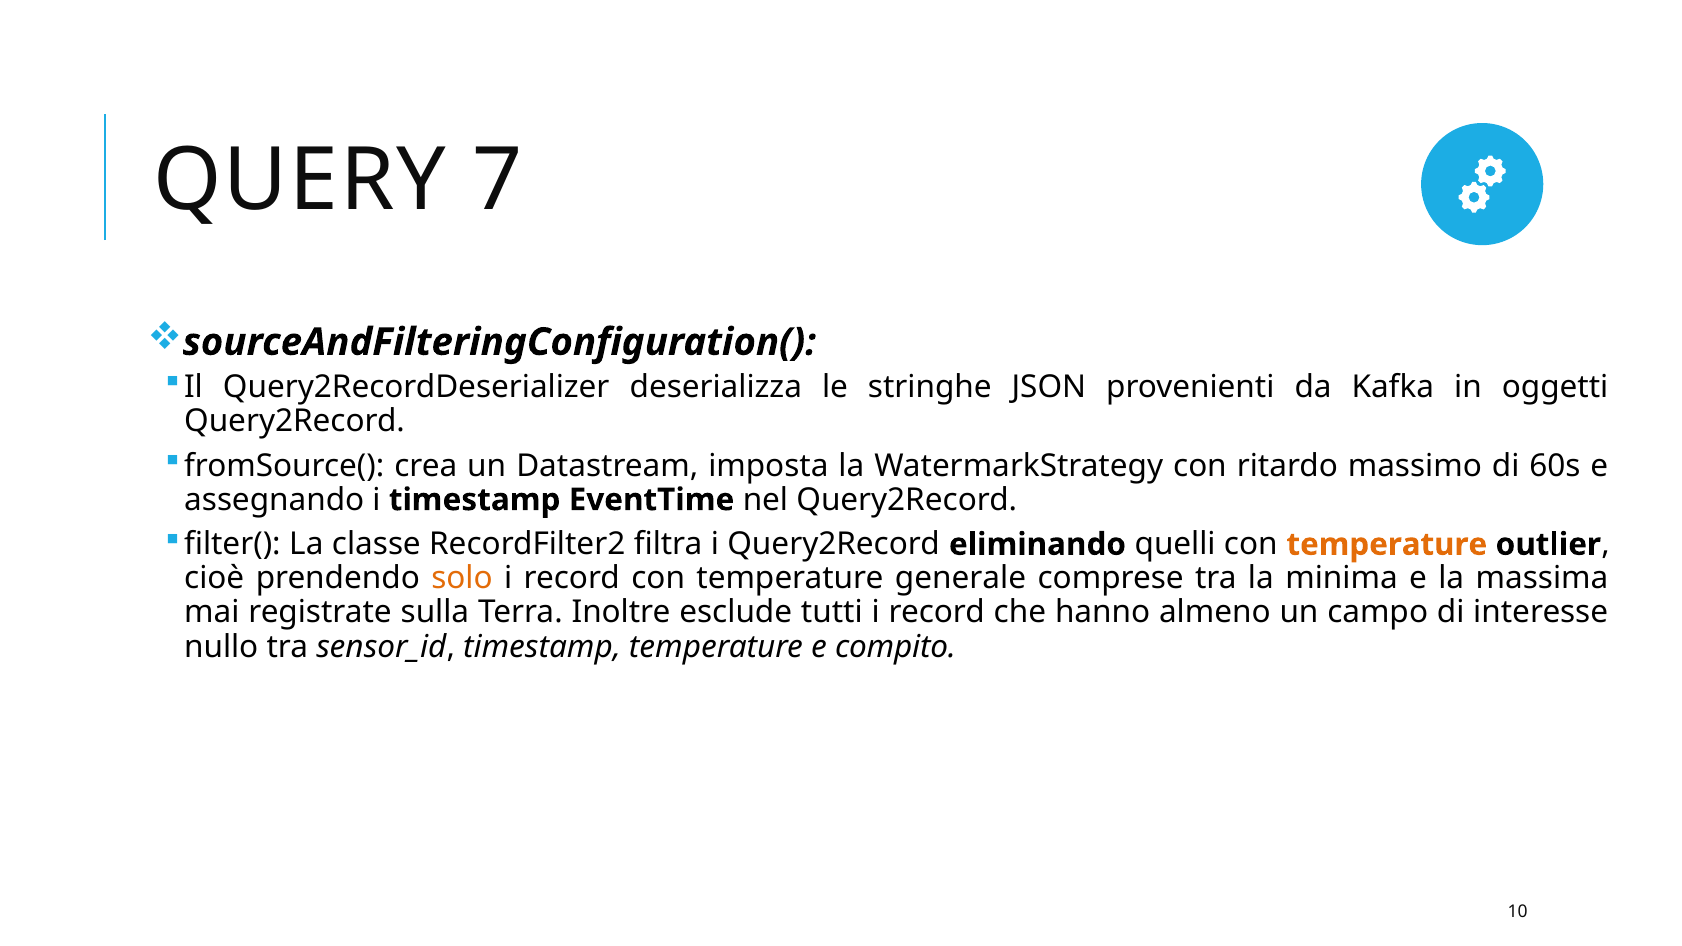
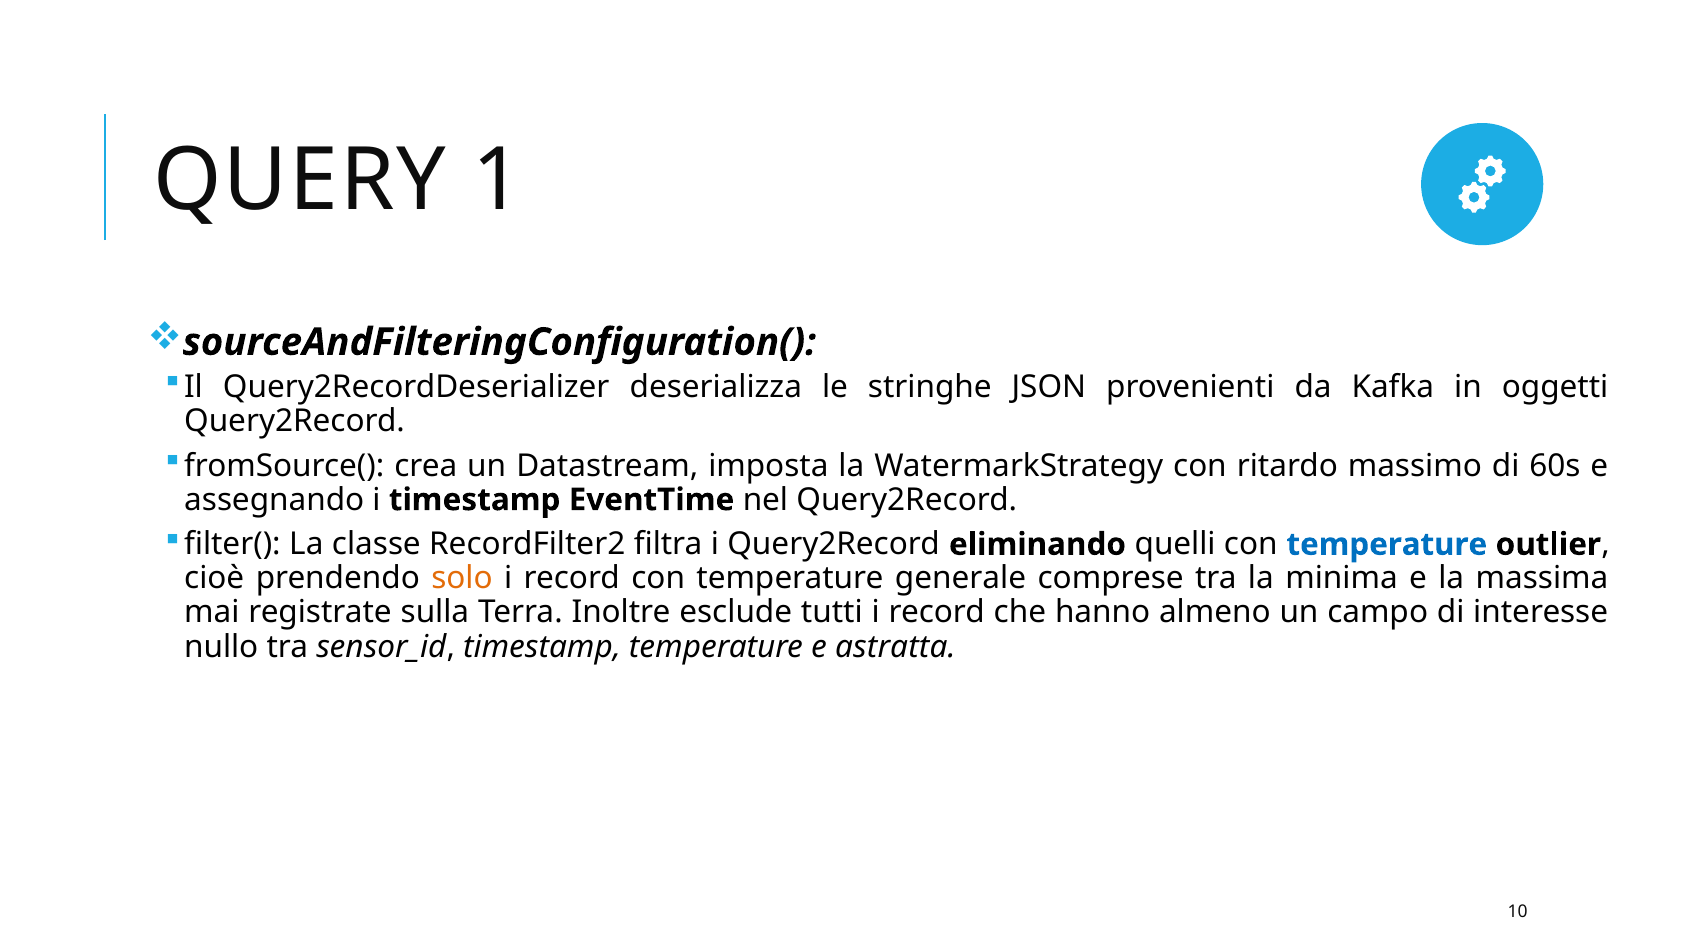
7: 7 -> 1
temperature at (1387, 544) colour: orange -> blue
compito: compito -> astratta
